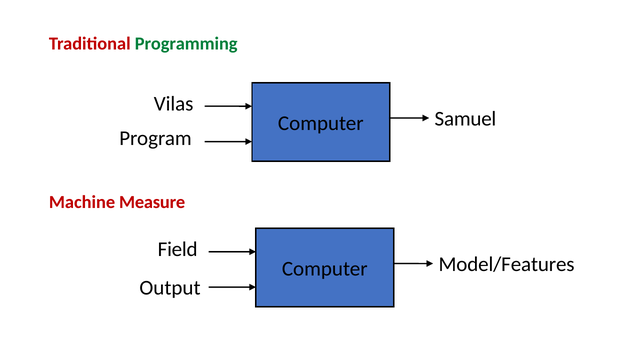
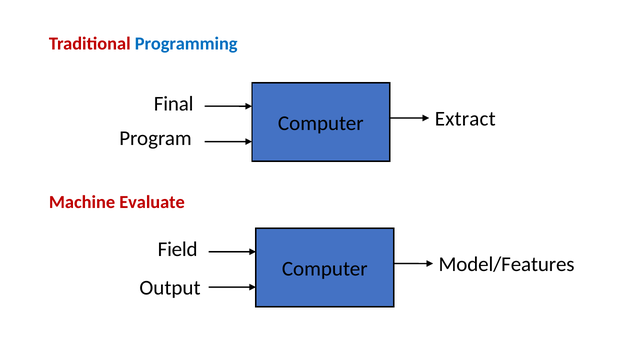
Programming colour: green -> blue
Vilas: Vilas -> Final
Samuel: Samuel -> Extract
Measure: Measure -> Evaluate
